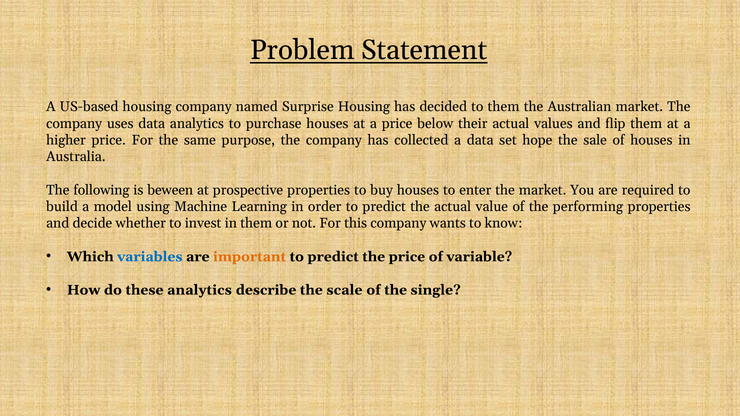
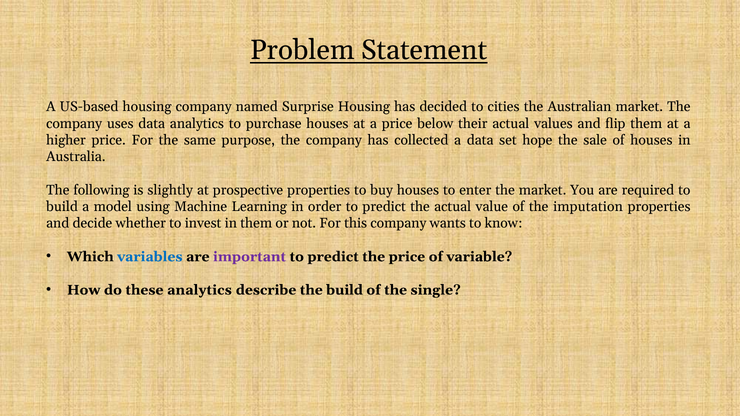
to them: them -> cities
beween: beween -> slightly
performing: performing -> imputation
important colour: orange -> purple
the scale: scale -> build
